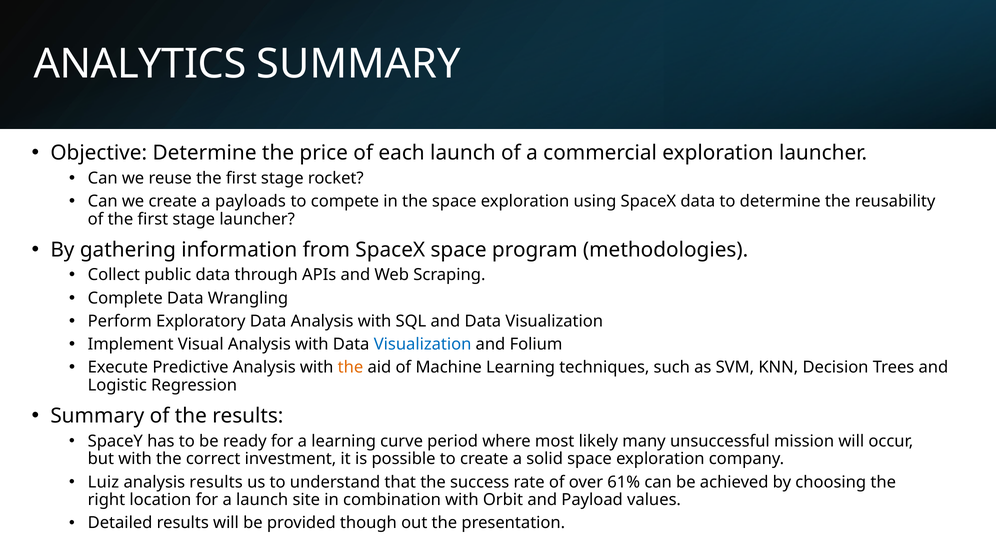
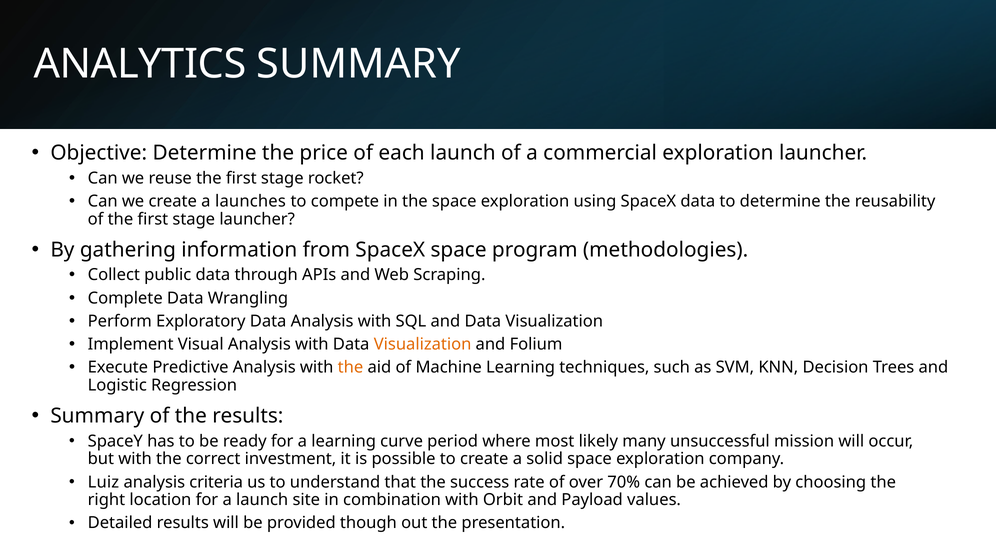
payloads: payloads -> launches
Visualization at (423, 344) colour: blue -> orange
analysis results: results -> criteria
61%: 61% -> 70%
